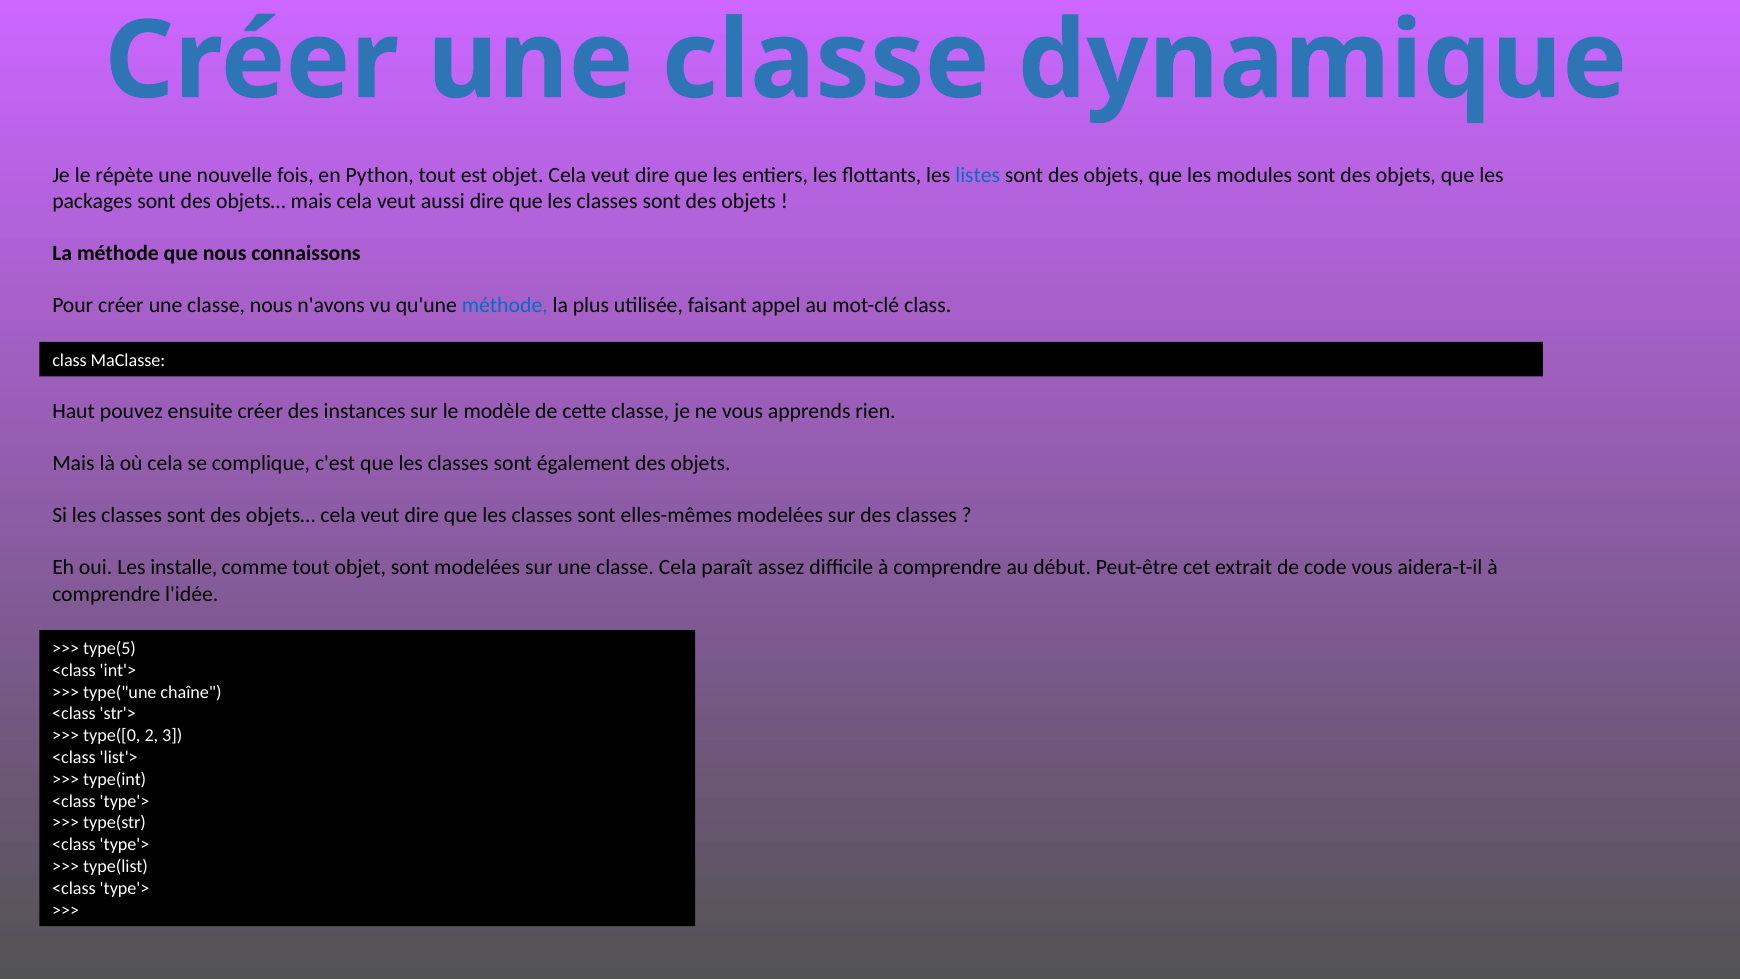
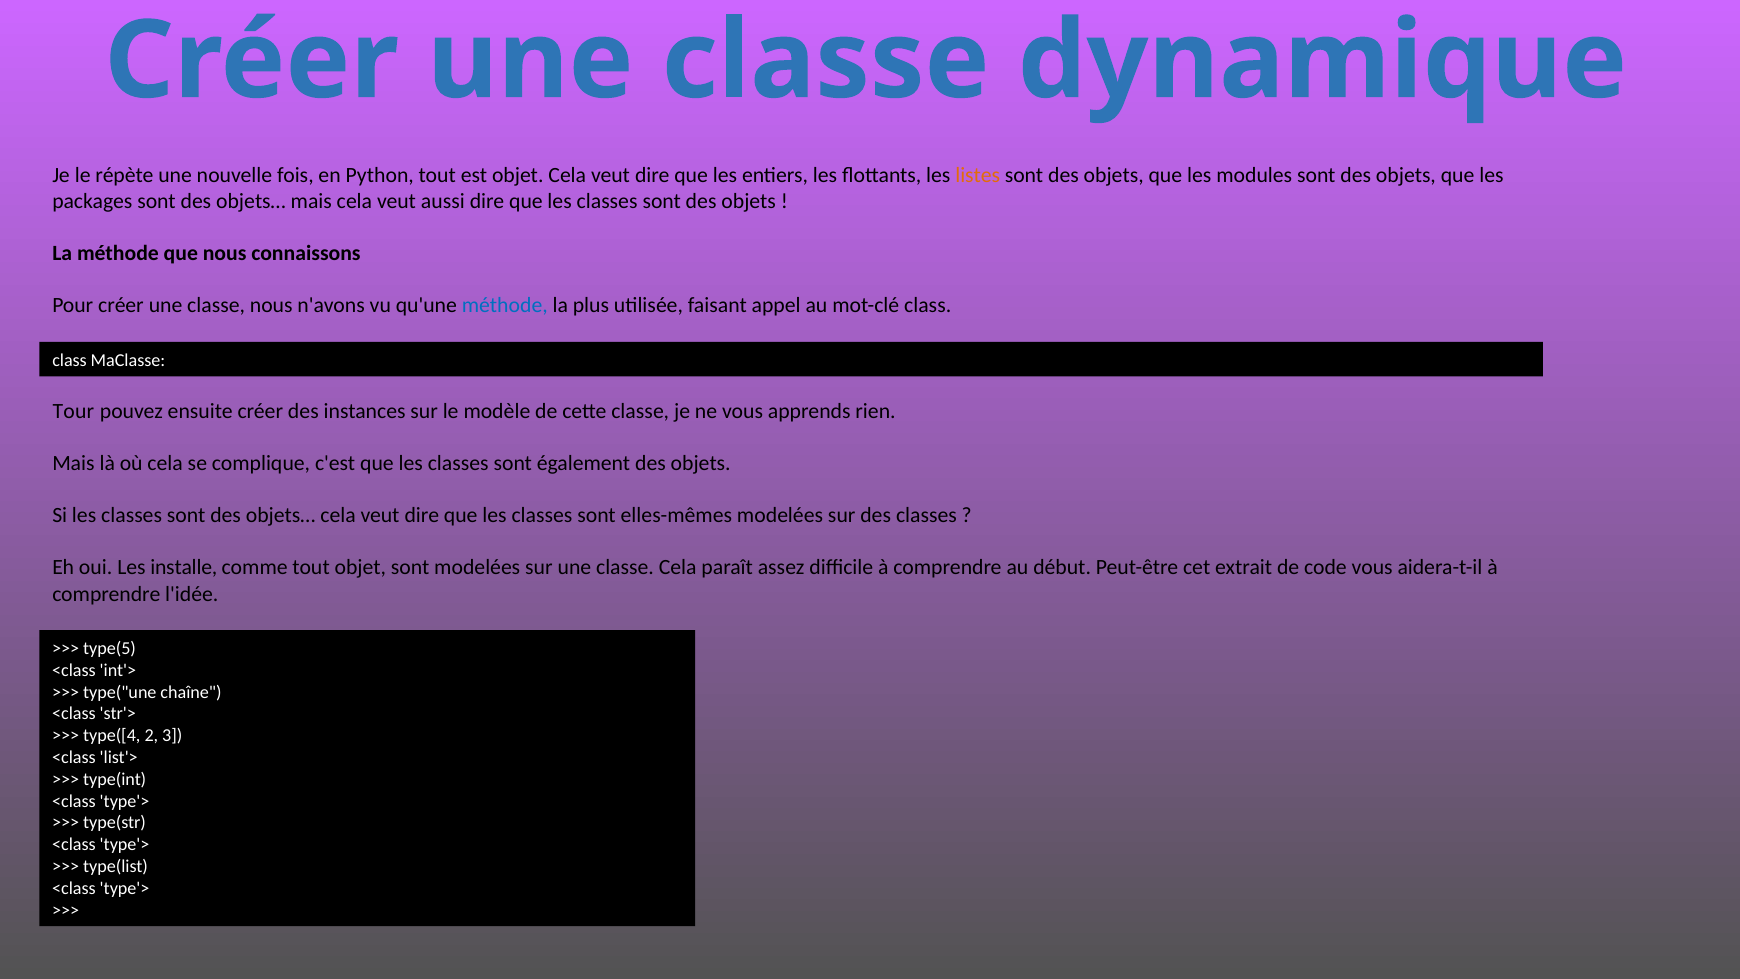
listes colour: blue -> orange
Haut: Haut -> Tour
type([0: type([0 -> type([4
